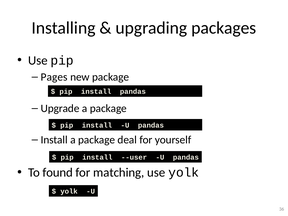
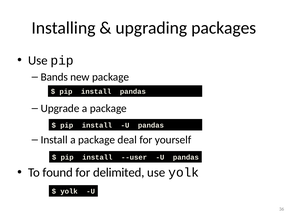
Pages: Pages -> Bands
matching: matching -> delimited
